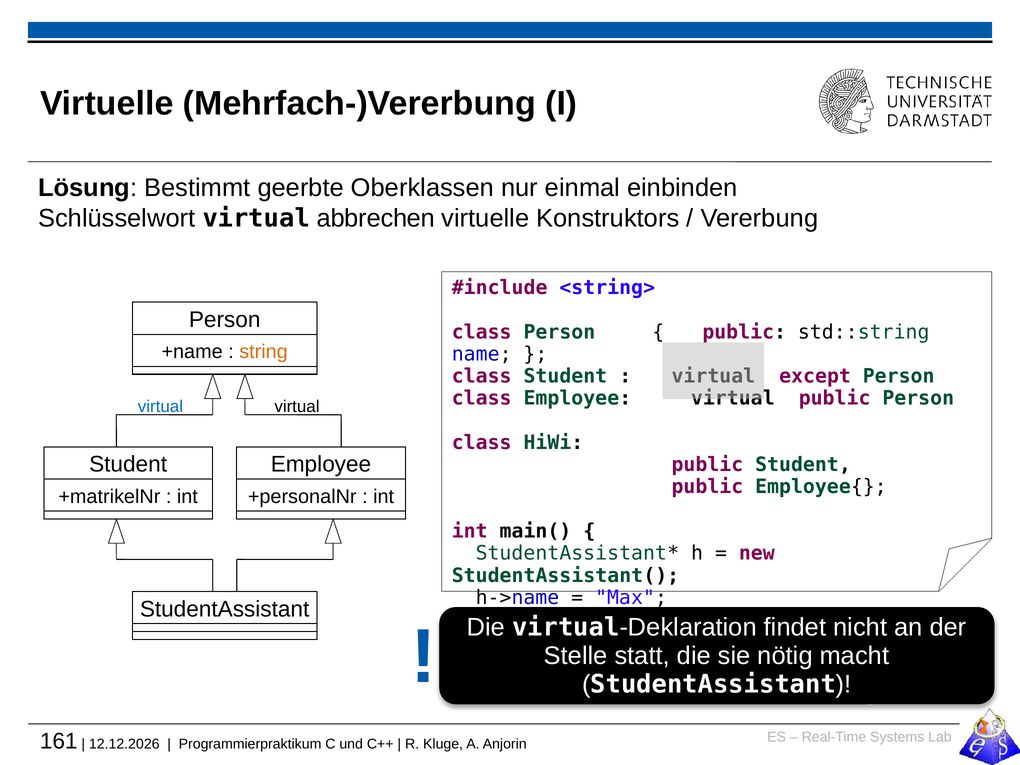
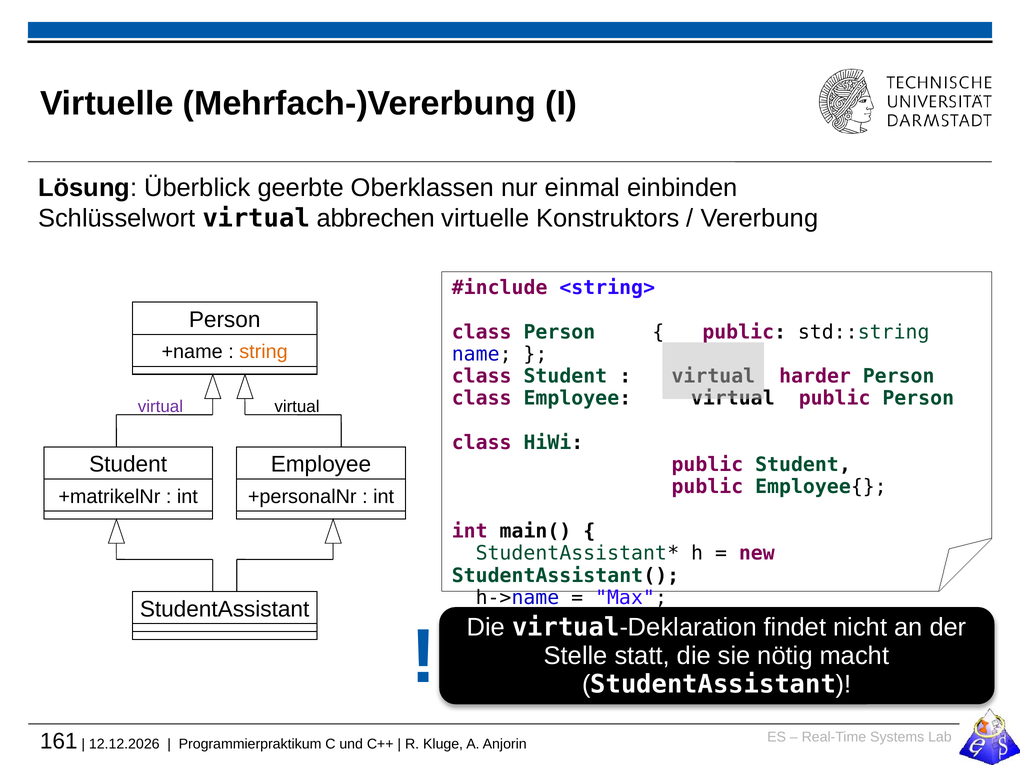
Bestimmt: Bestimmt -> Überblick
except: except -> harder
virtual at (160, 407) colour: blue -> purple
